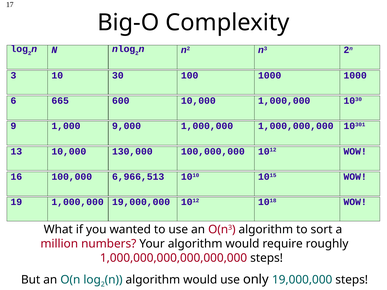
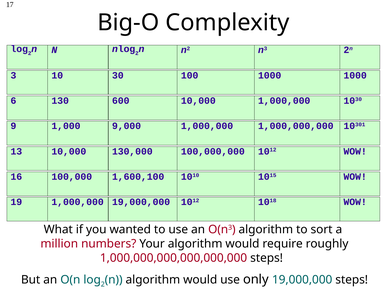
665: 665 -> 130
6,966,513: 6,966,513 -> 1,600,100
